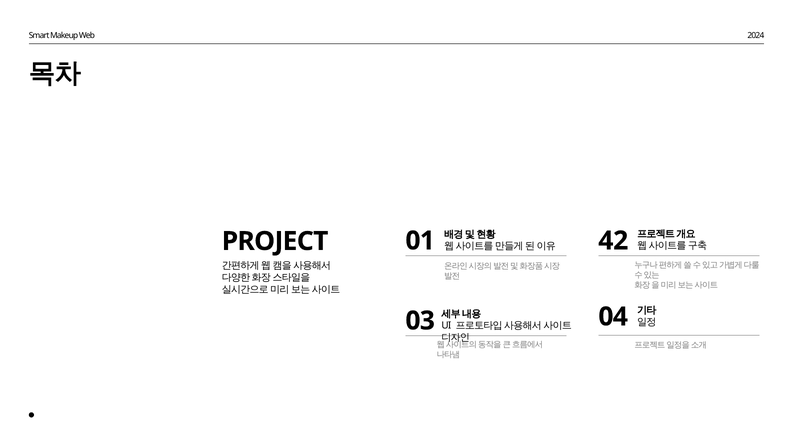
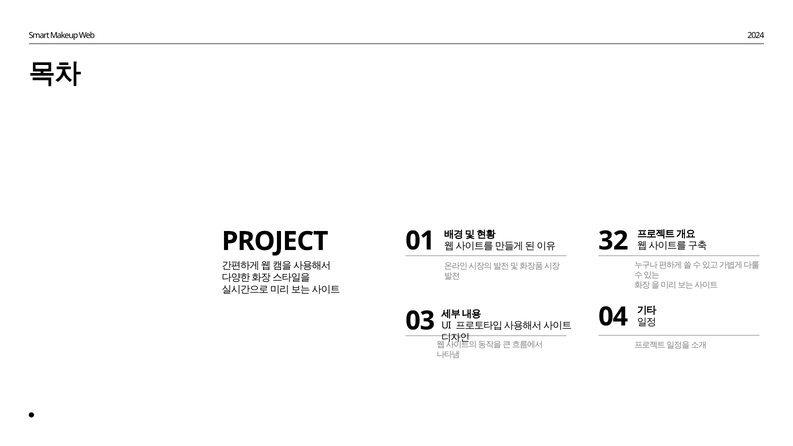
42: 42 -> 32
